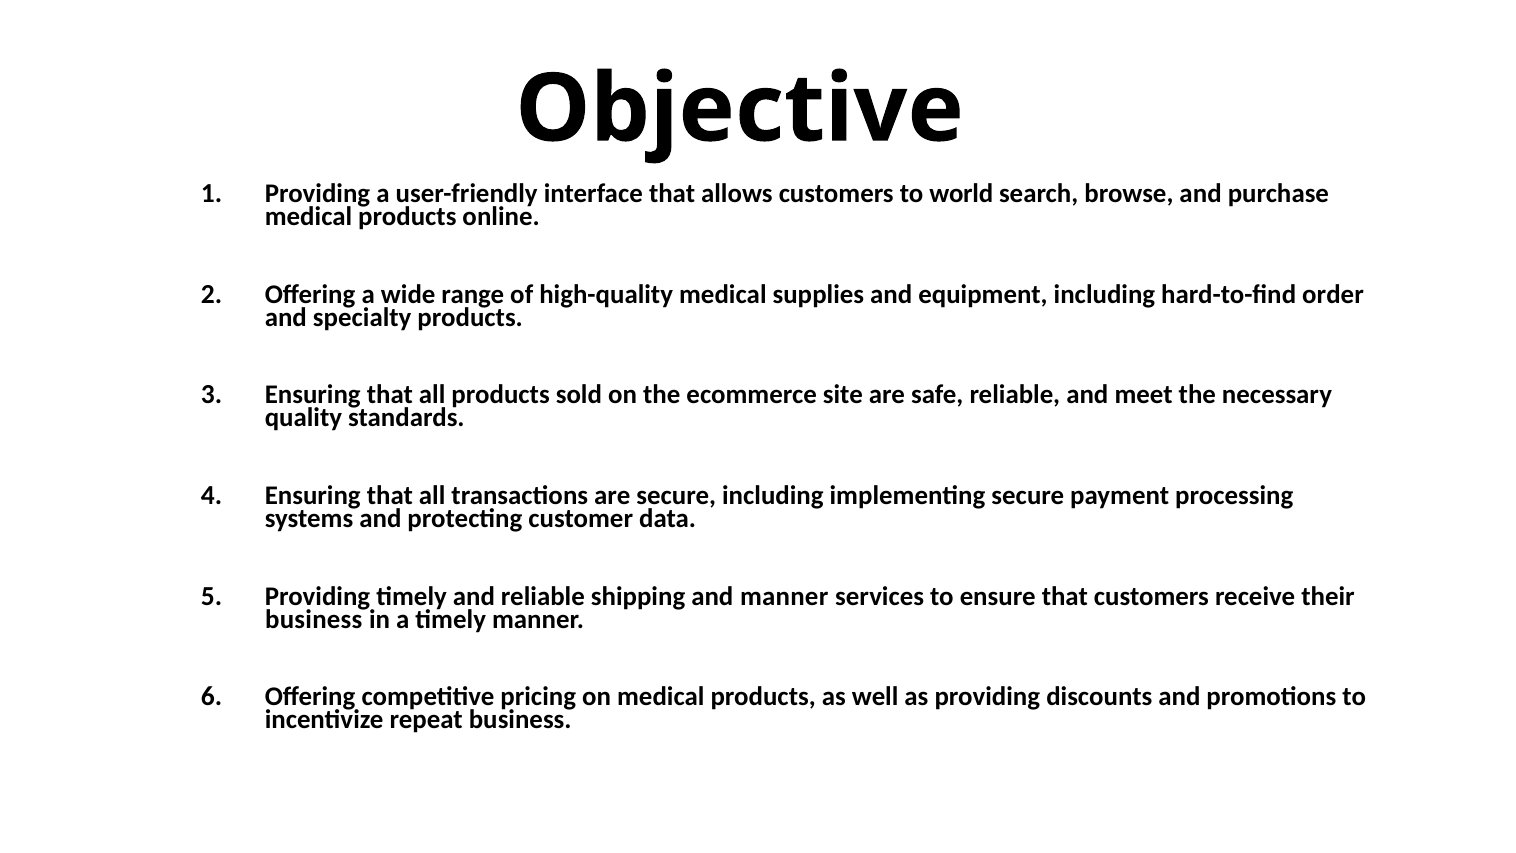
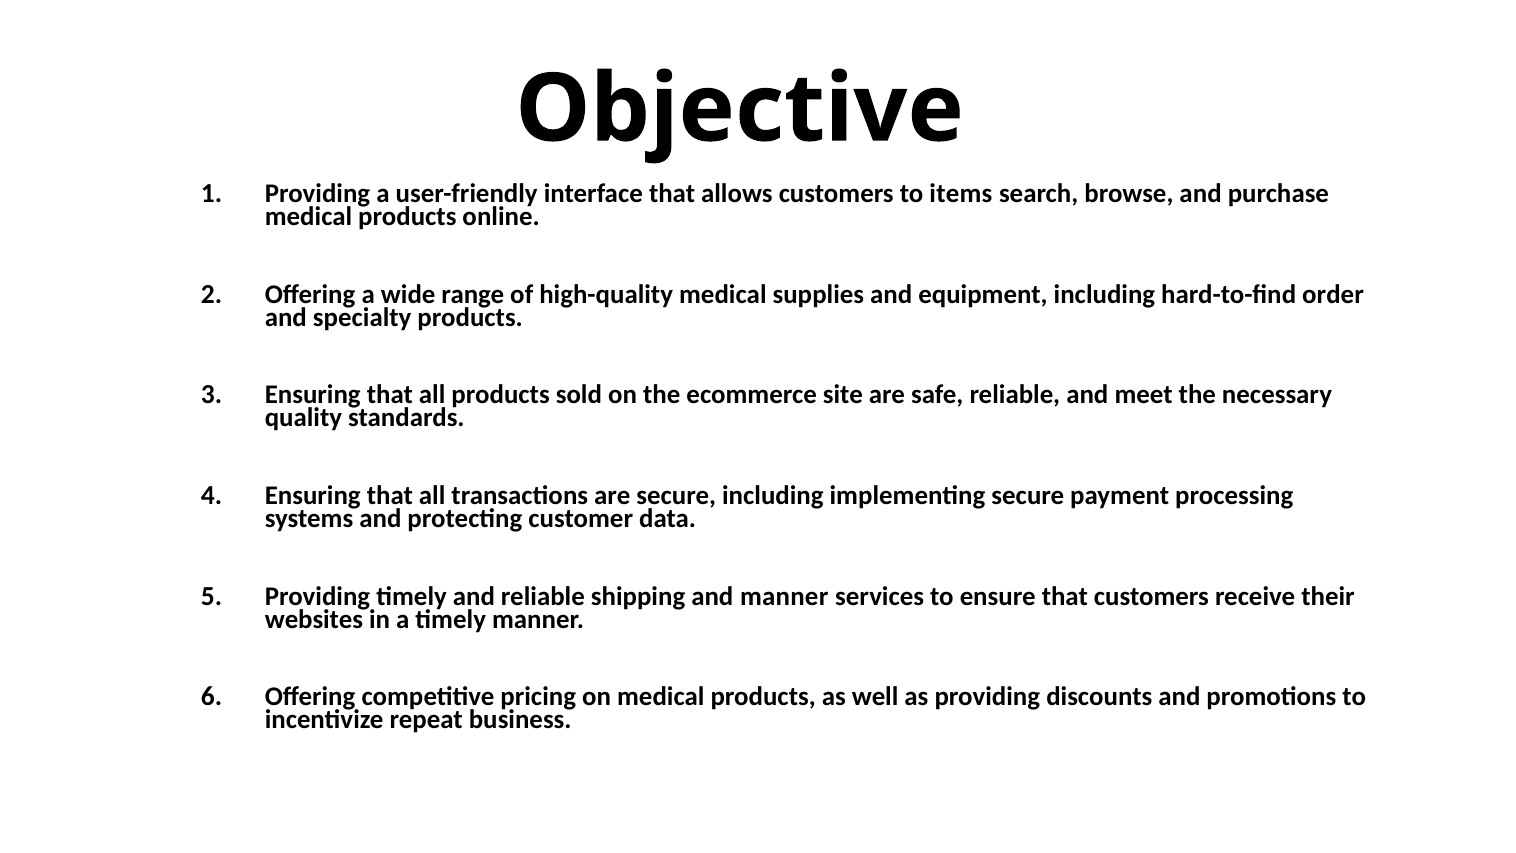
world: world -> items
business at (314, 619): business -> websites
